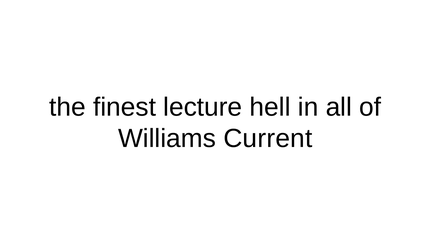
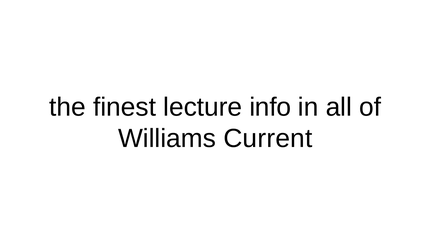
hell: hell -> info
